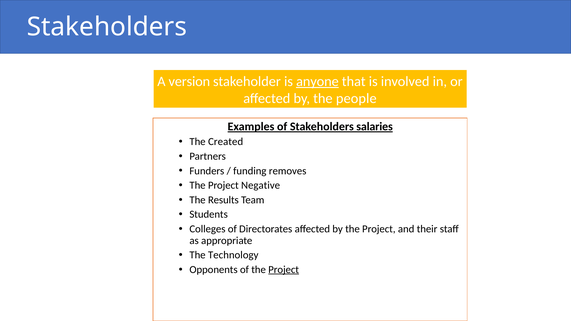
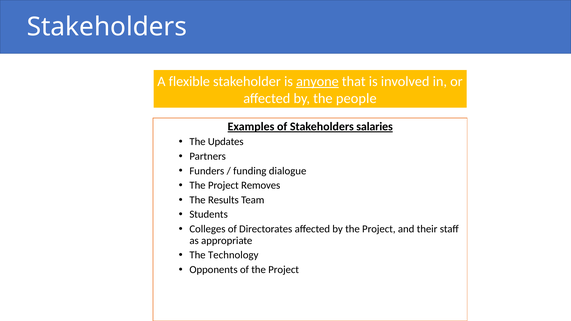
version: version -> flexible
Created: Created -> Updates
removes: removes -> dialogue
Negative: Negative -> Removes
Project at (284, 270) underline: present -> none
